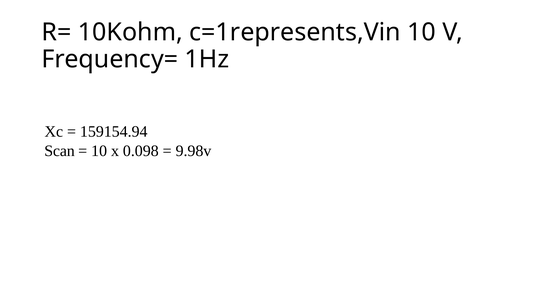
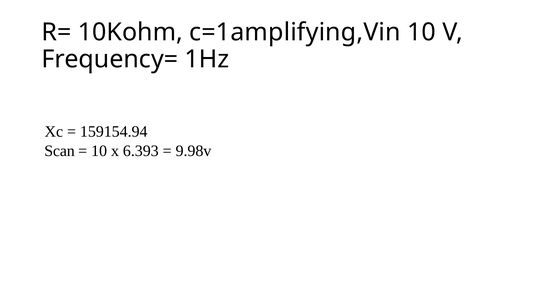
c=1represents,Vin: c=1represents,Vin -> c=1amplifying,Vin
0.098: 0.098 -> 6.393
